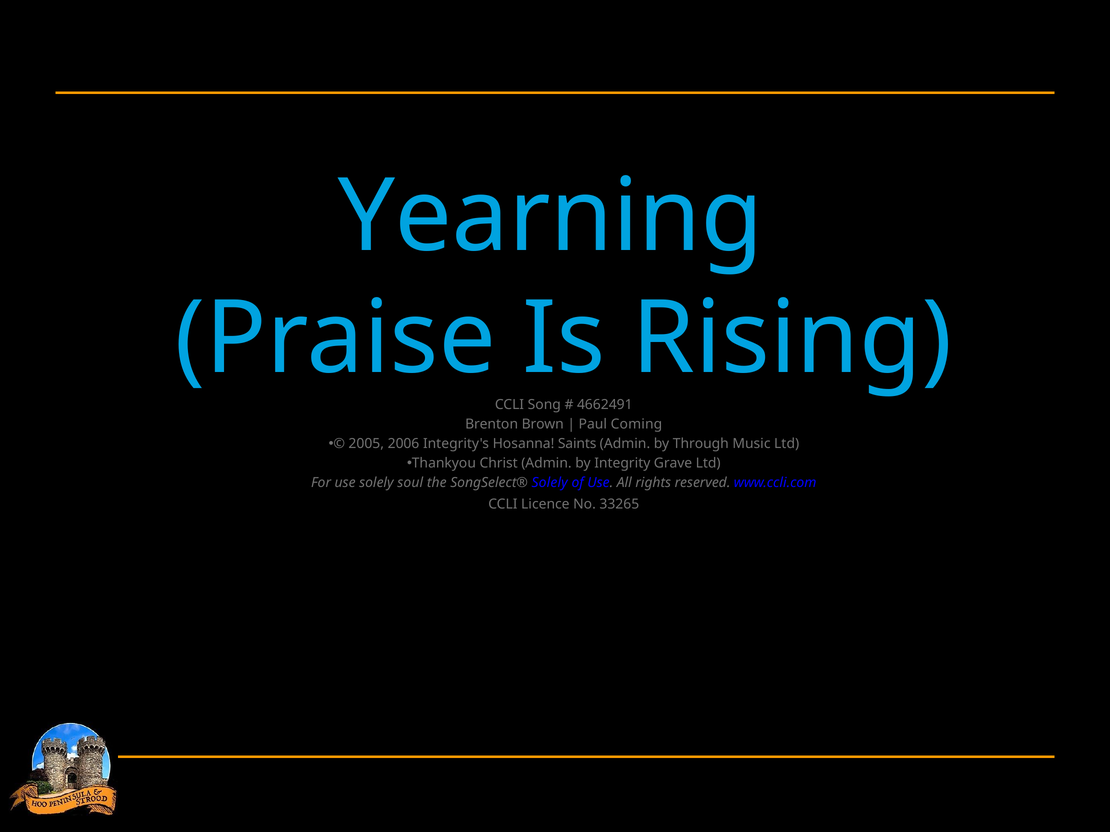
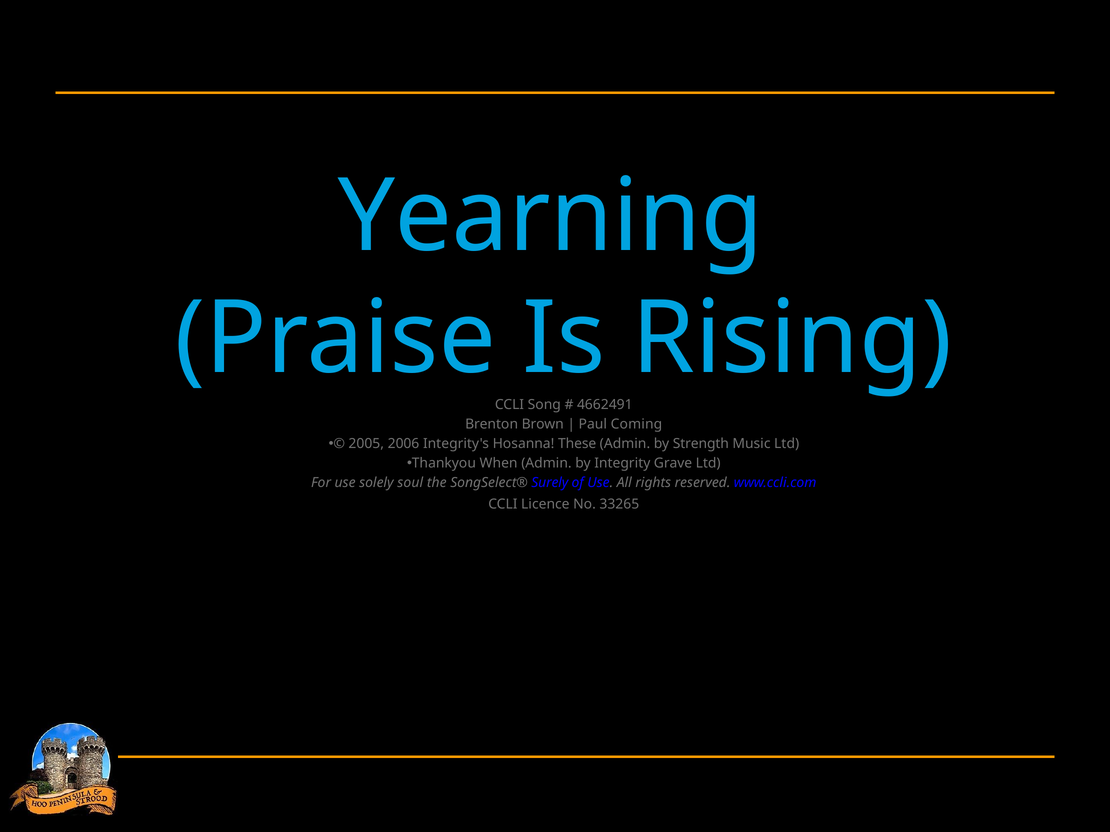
Saints: Saints -> These
Through: Through -> Strength
Christ: Christ -> When
SongSelect® Solely: Solely -> Surely
